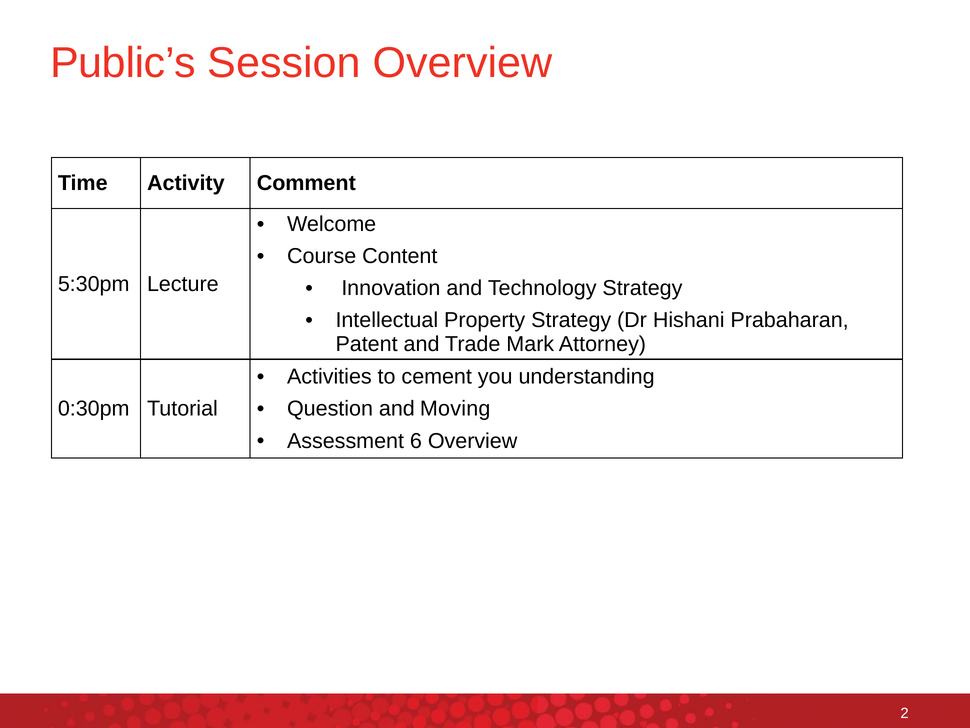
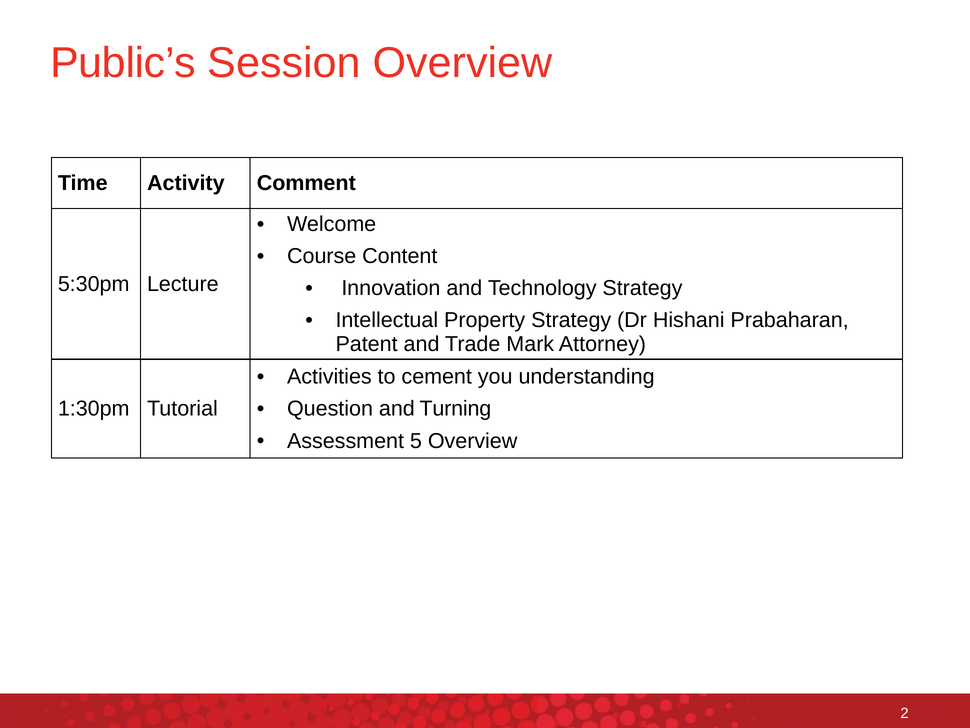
0:30pm: 0:30pm -> 1:30pm
Moving: Moving -> Turning
6: 6 -> 5
